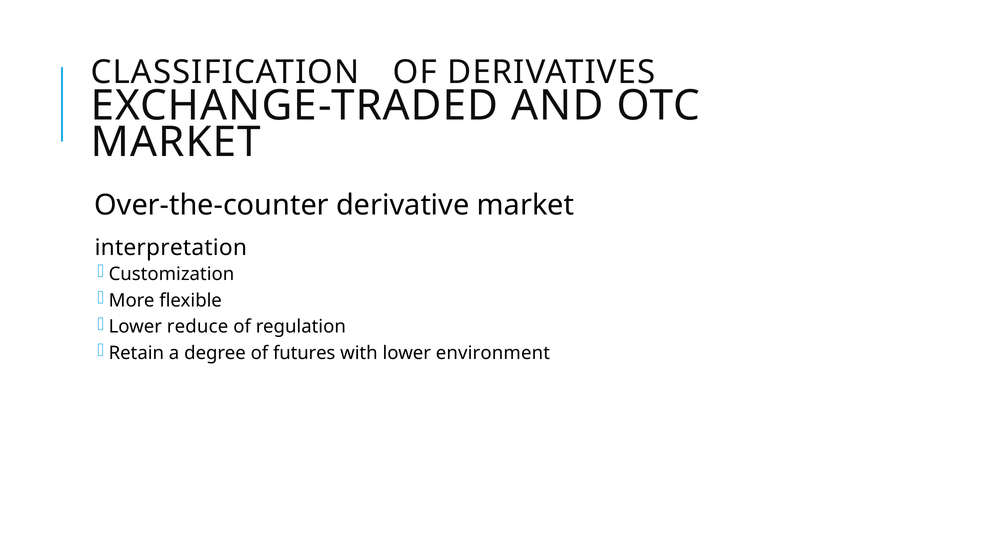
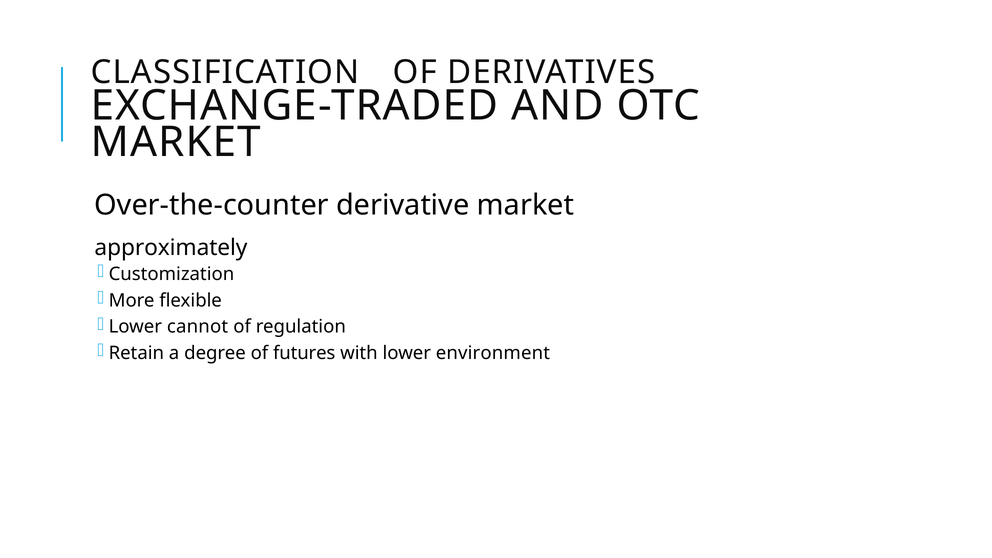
interpretation: interpretation -> approximately
reduce: reduce -> cannot
